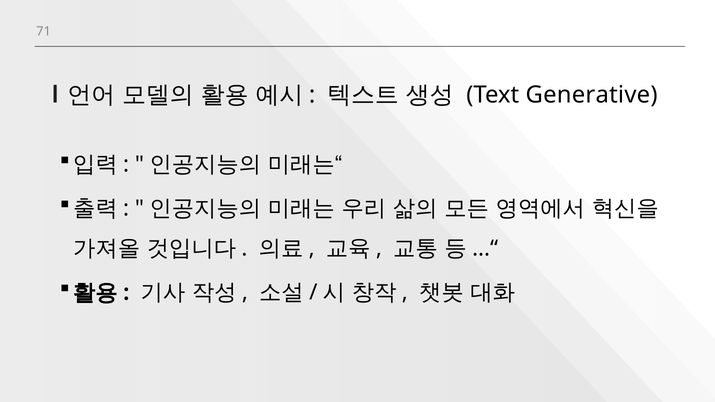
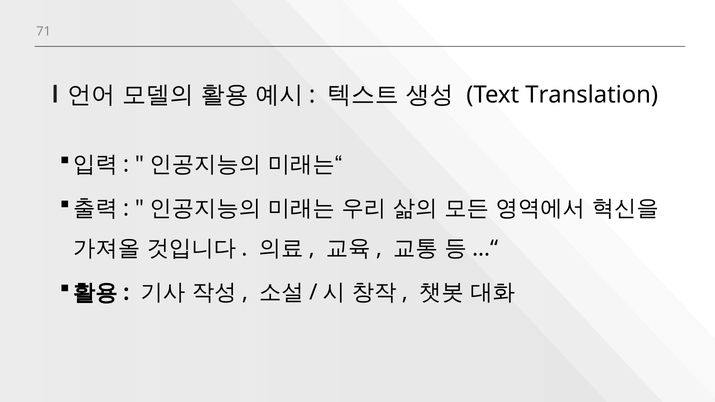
Generative: Generative -> Translation
